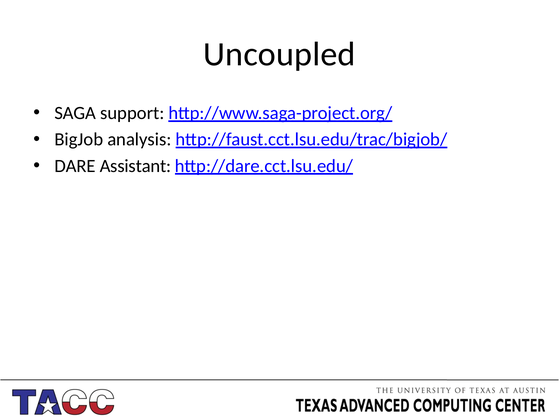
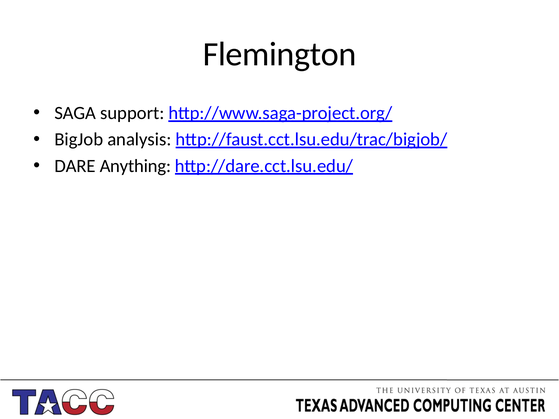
Uncoupled: Uncoupled -> Flemington
Assistant: Assistant -> Anything
